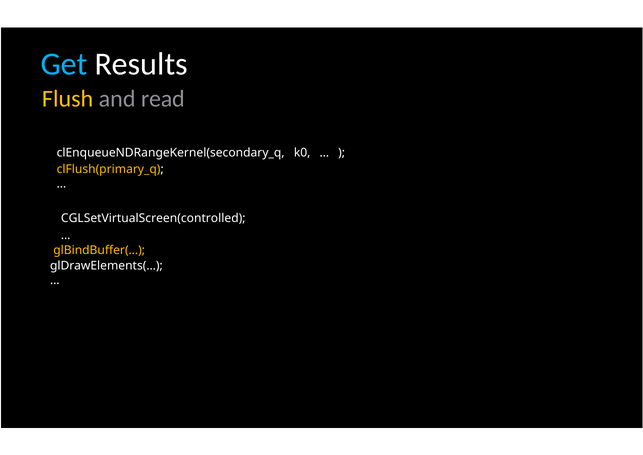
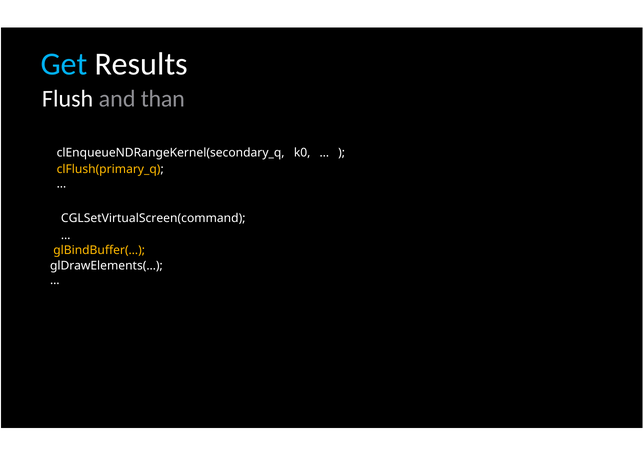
Flush colour: yellow -> white
read: read -> than
CGLSetVirtualScreen(controlled: CGLSetVirtualScreen(controlled -> CGLSetVirtualScreen(command
